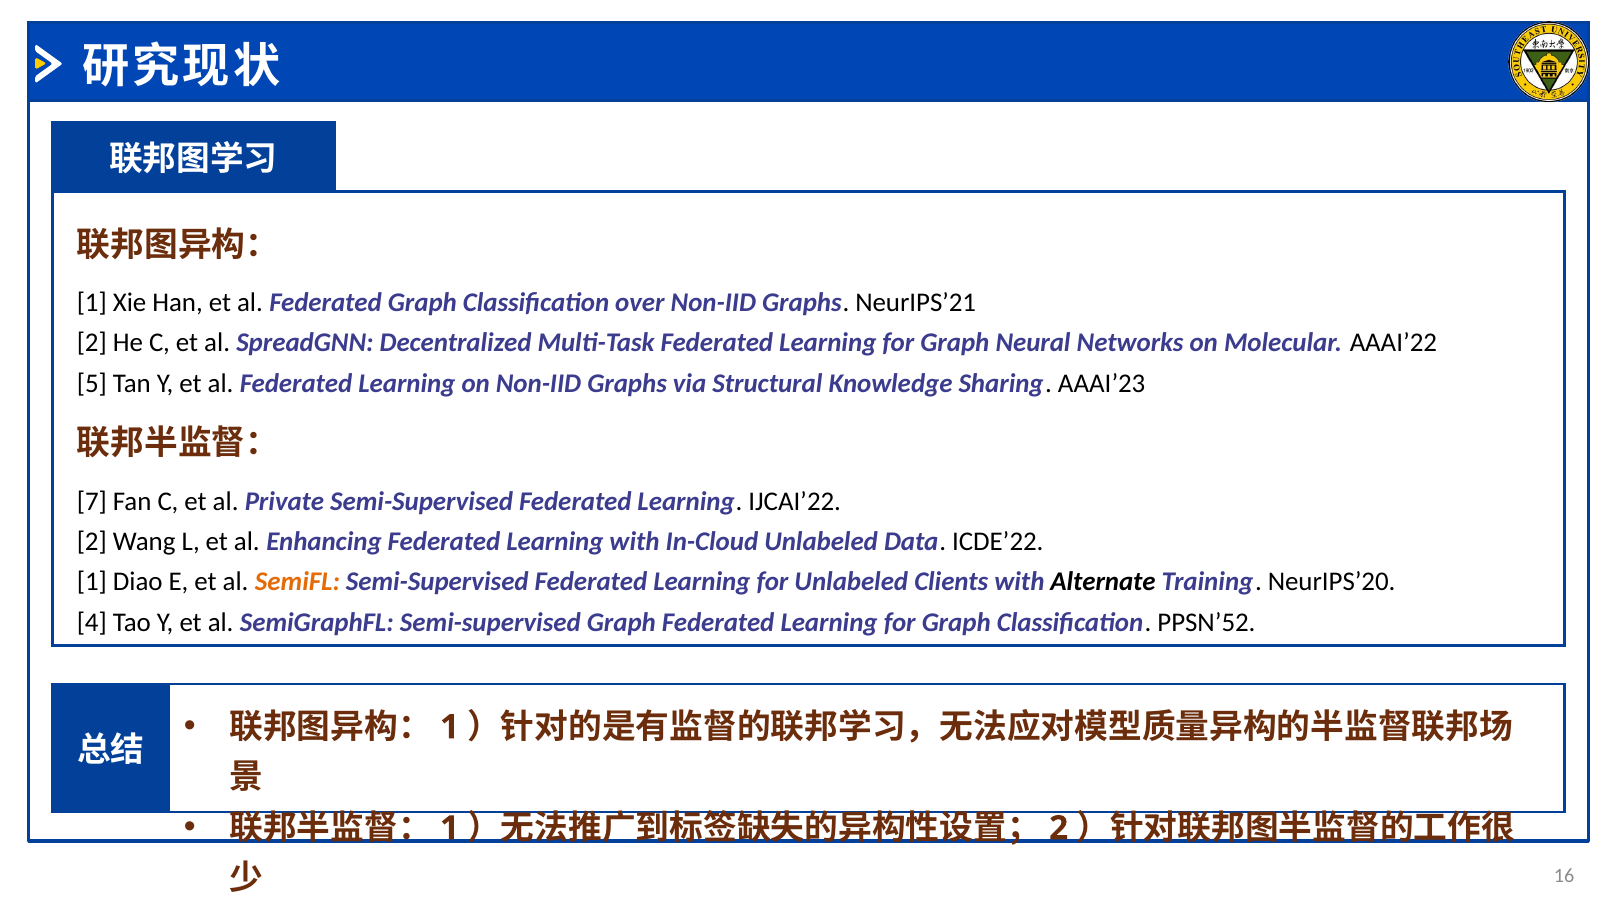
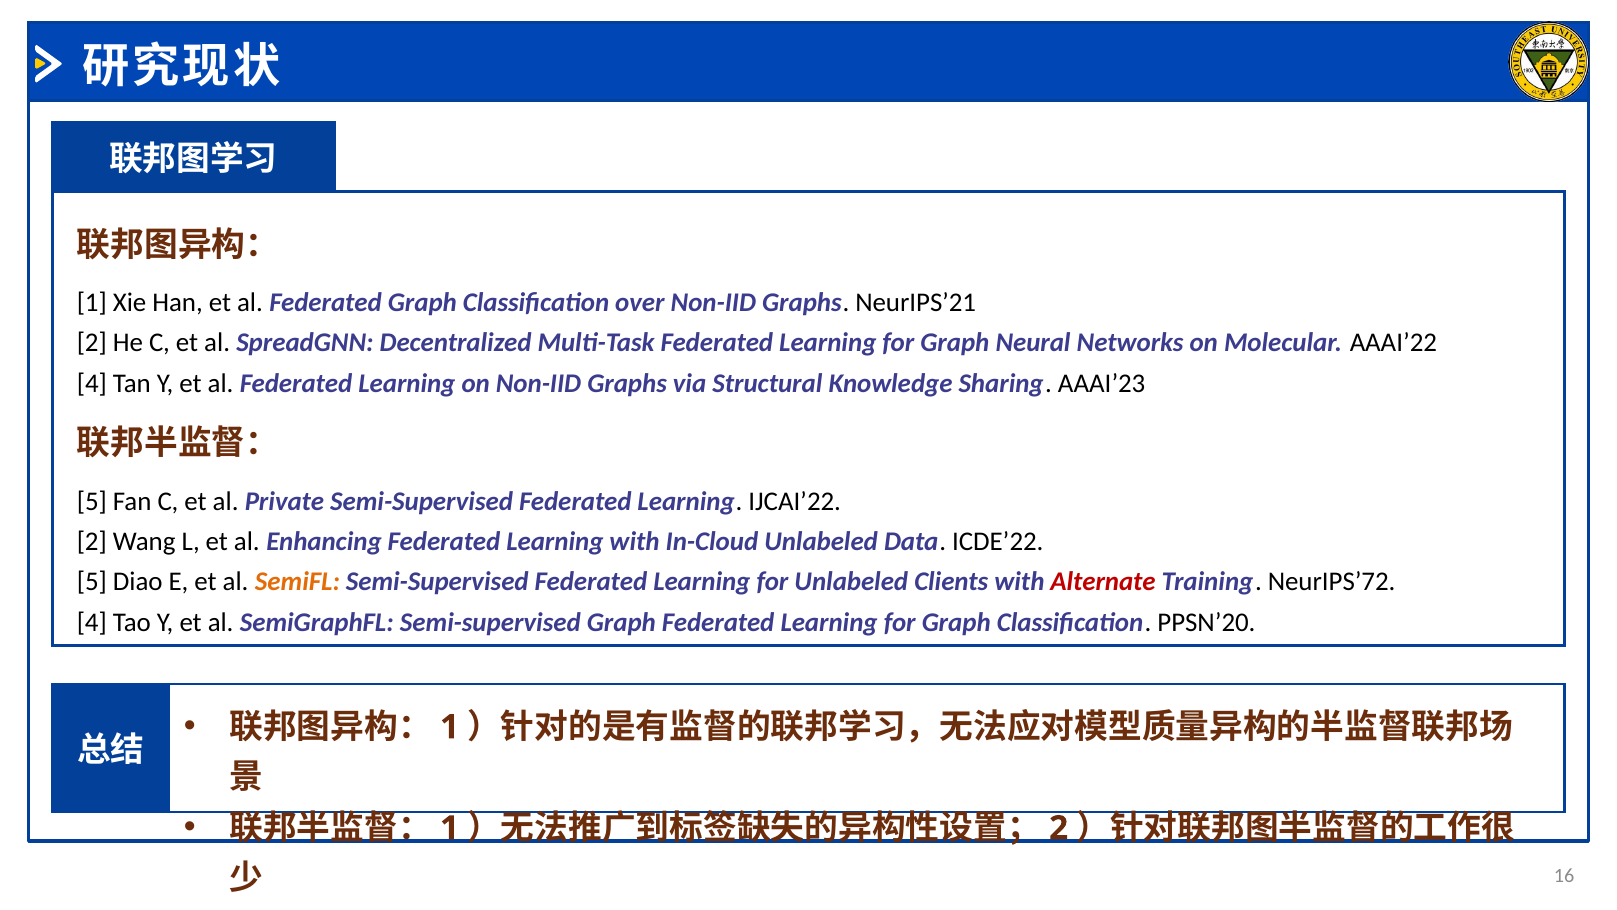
5 at (92, 383): 5 -> 4
7 at (92, 501): 7 -> 5
1 at (92, 582): 1 -> 5
Alternate colour: black -> red
NeurIPS’20: NeurIPS’20 -> NeurIPS’72
PPSN’52: PPSN’52 -> PPSN’20
